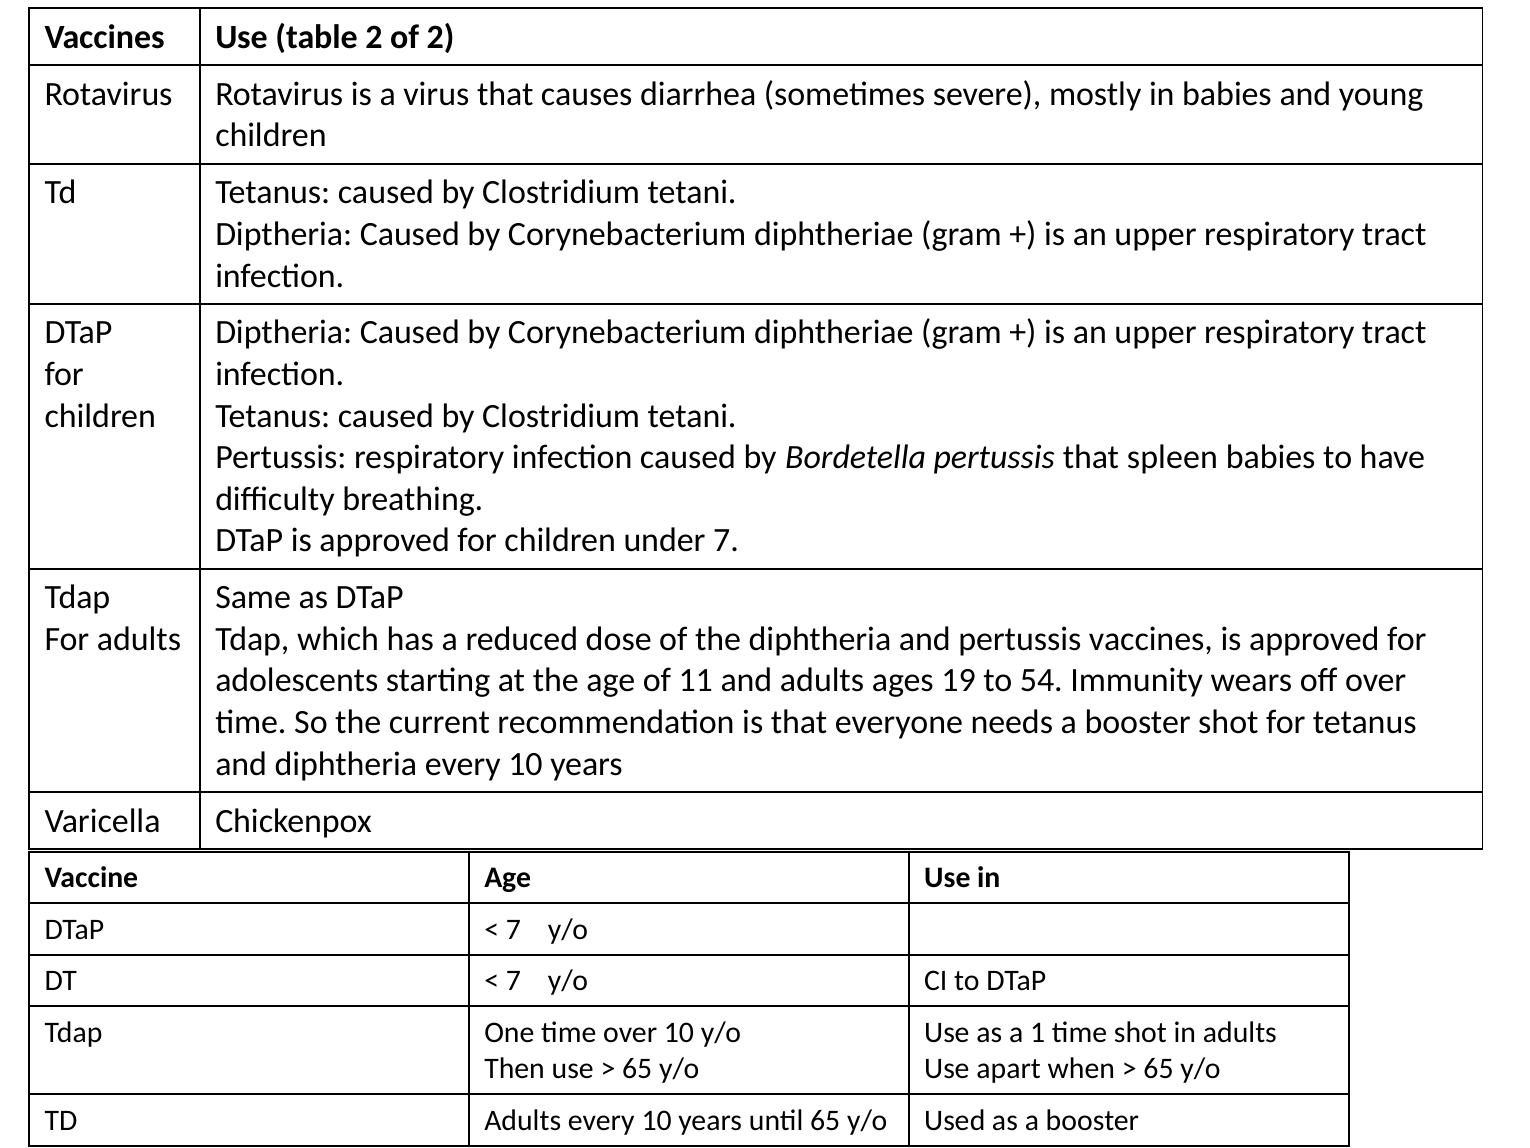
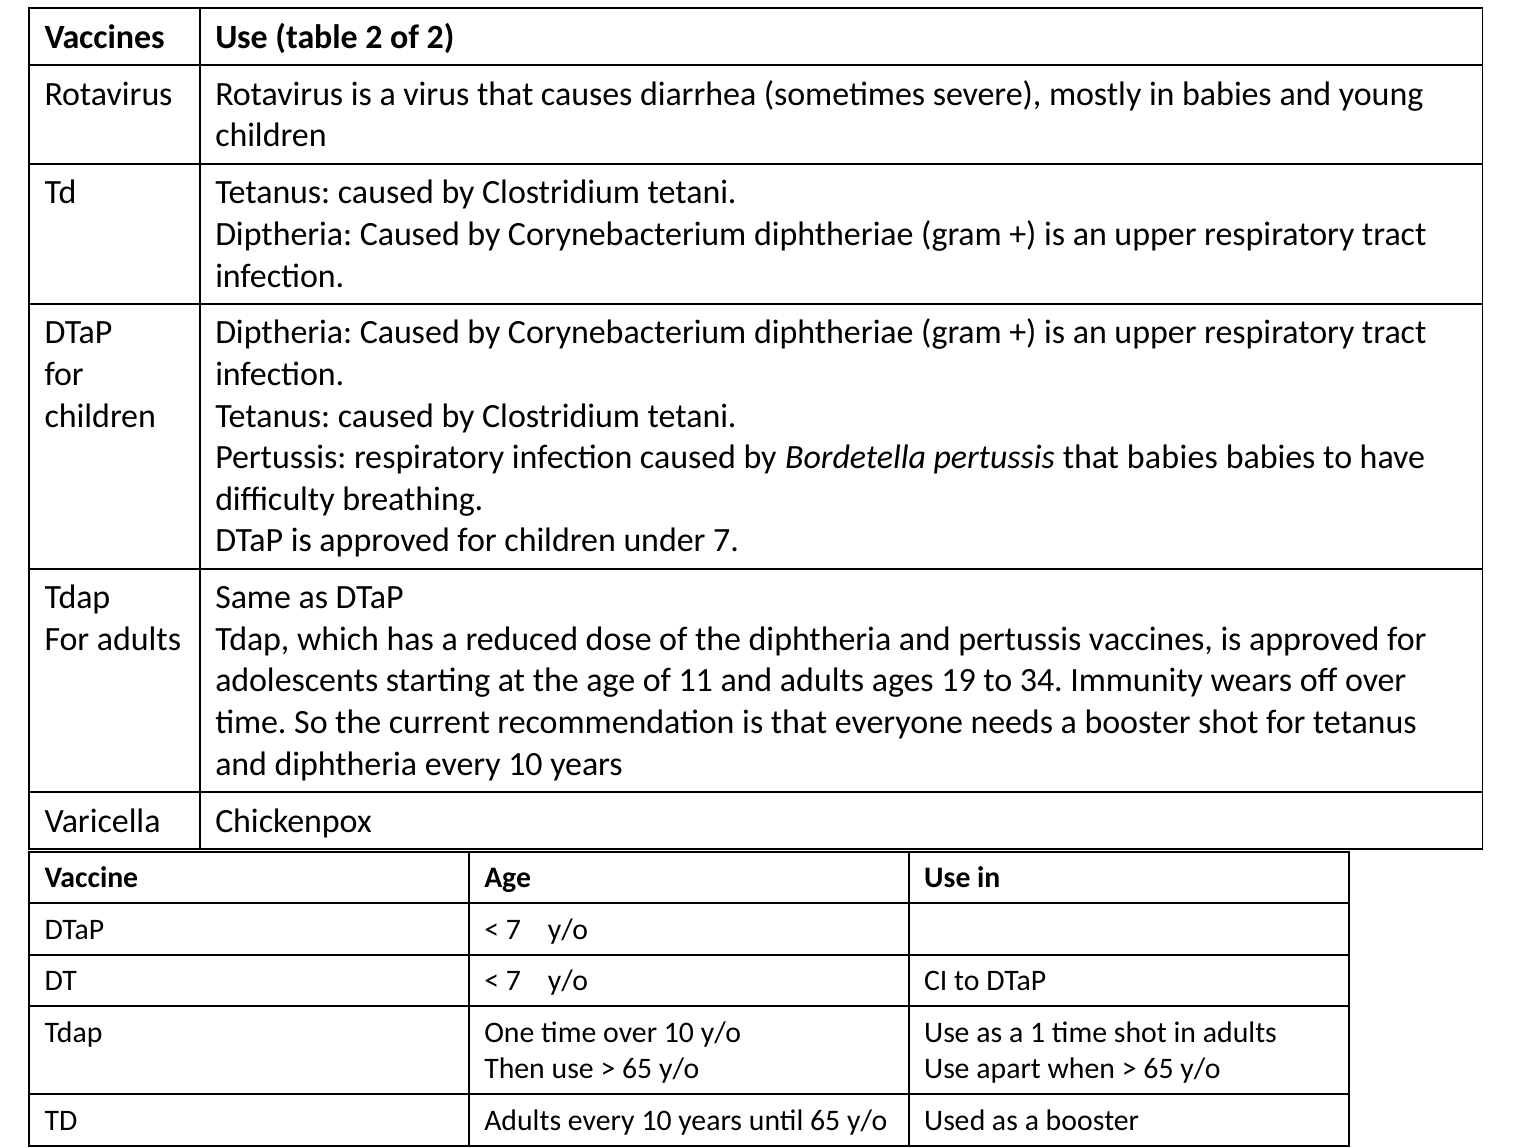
that spleen: spleen -> babies
54: 54 -> 34
